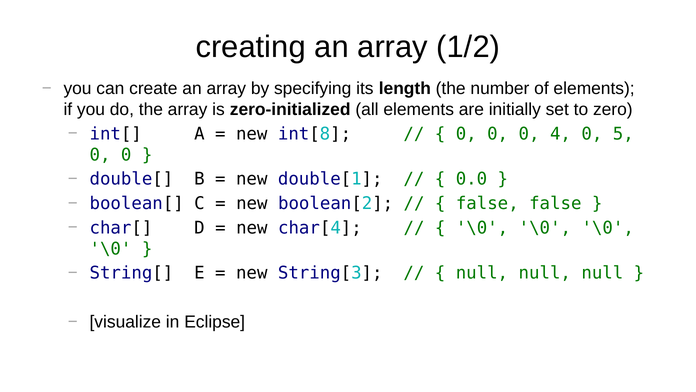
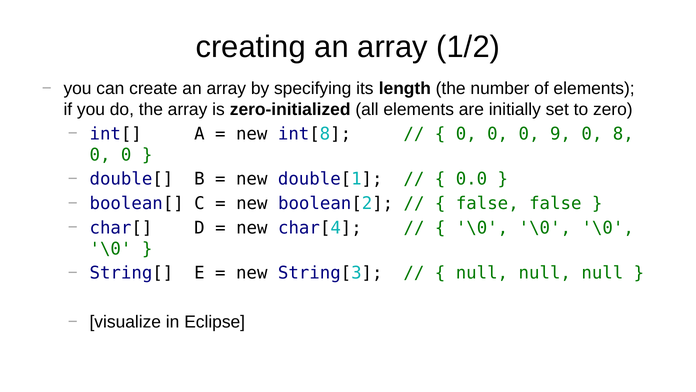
4: 4 -> 9
5: 5 -> 8
